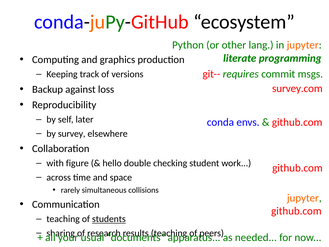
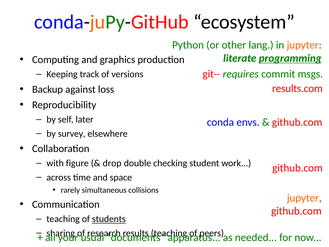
programming underline: none -> present
survey.com: survey.com -> results.com
hello: hello -> drop
